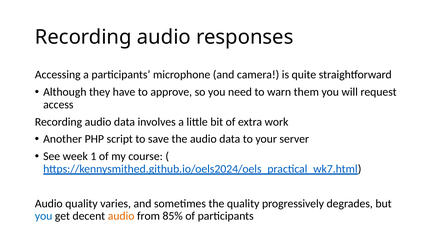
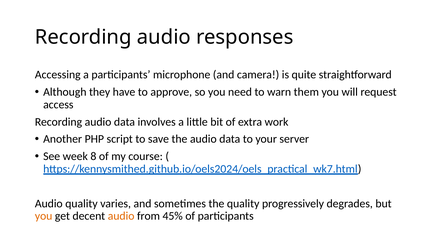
1: 1 -> 8
you at (44, 216) colour: blue -> orange
85%: 85% -> 45%
